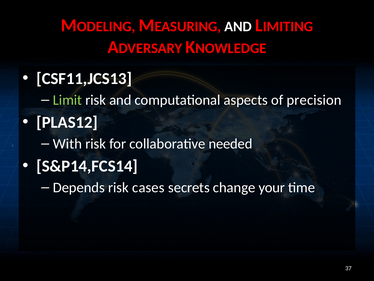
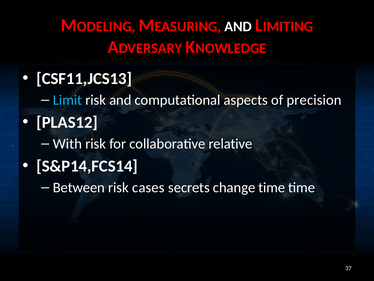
Limit colour: light green -> light blue
needed: needed -> relative
Depends: Depends -> Between
change your: your -> time
